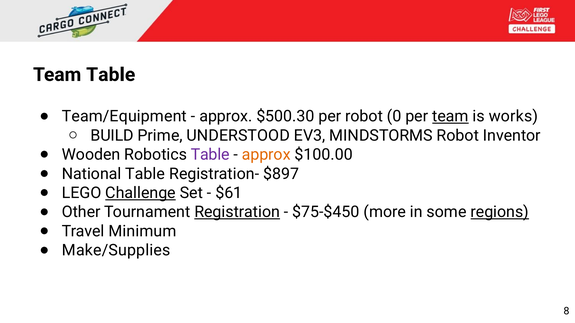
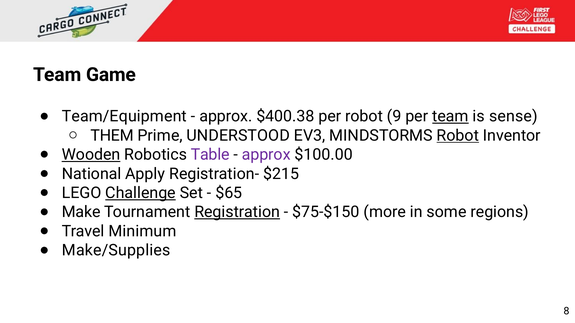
Team Table: Table -> Game
$500.30: $500.30 -> $400.38
0: 0 -> 9
works: works -> sense
BUILD: BUILD -> THEM
Robot at (458, 136) underline: none -> present
Wooden underline: none -> present
approx at (266, 155) colour: orange -> purple
National Table: Table -> Apply
$897: $897 -> $215
$61: $61 -> $65
Other: Other -> Make
$75-$450: $75-$450 -> $75-$150
regions underline: present -> none
